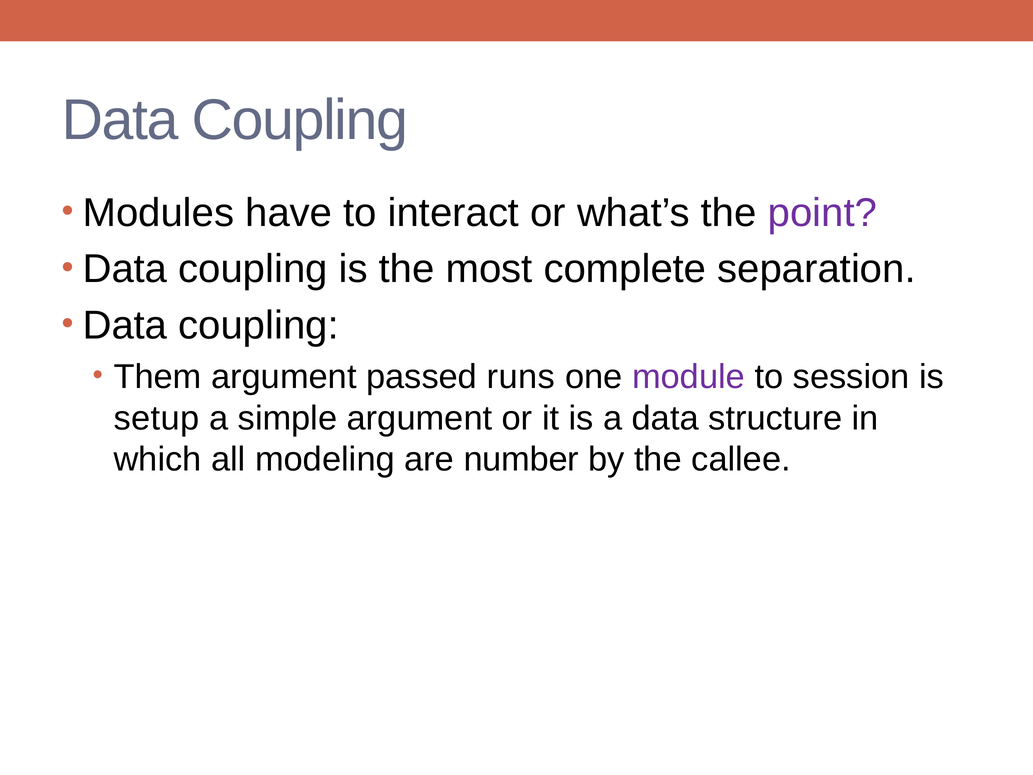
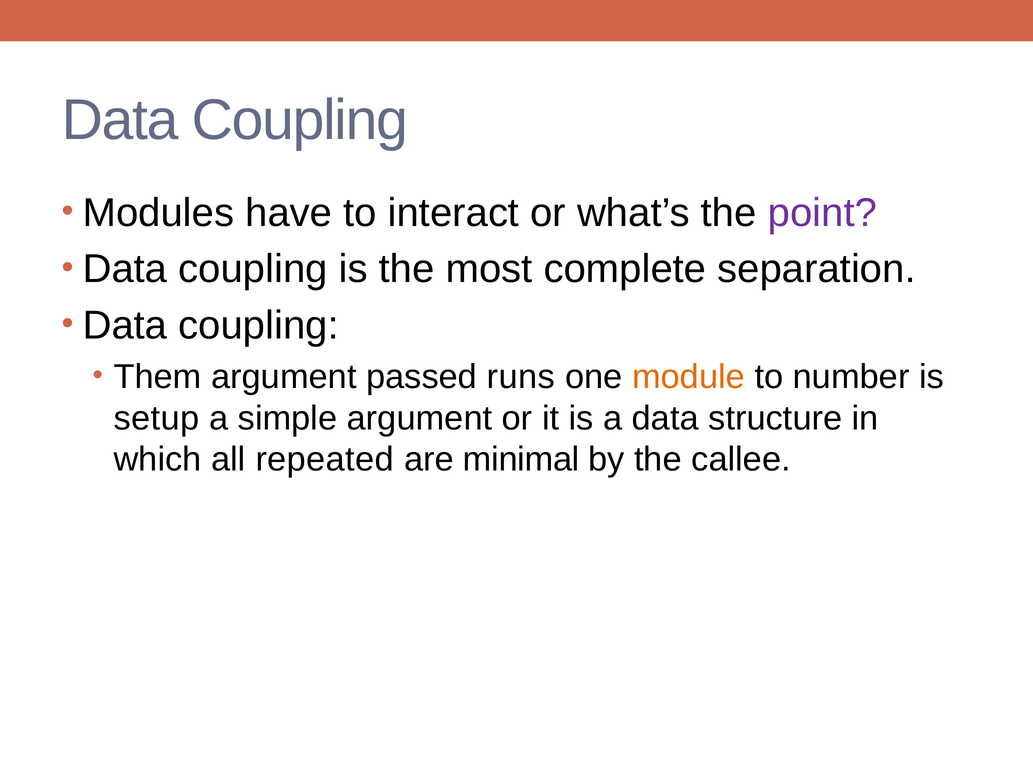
module colour: purple -> orange
session: session -> number
modeling: modeling -> repeated
number: number -> minimal
